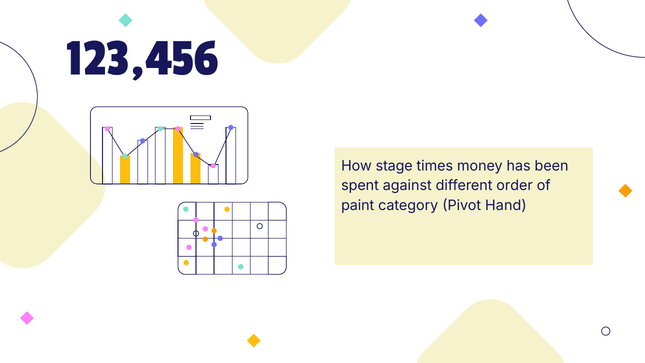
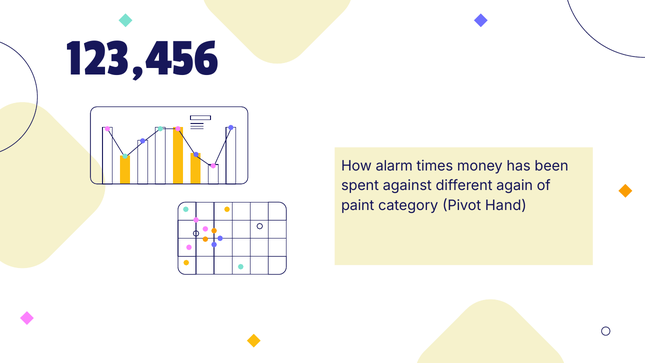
stage: stage -> alarm
order: order -> again
